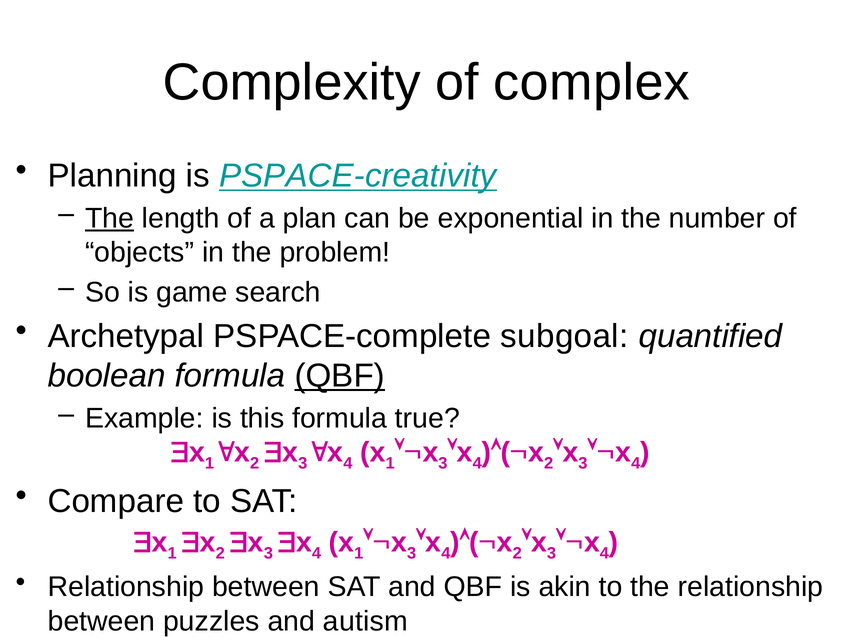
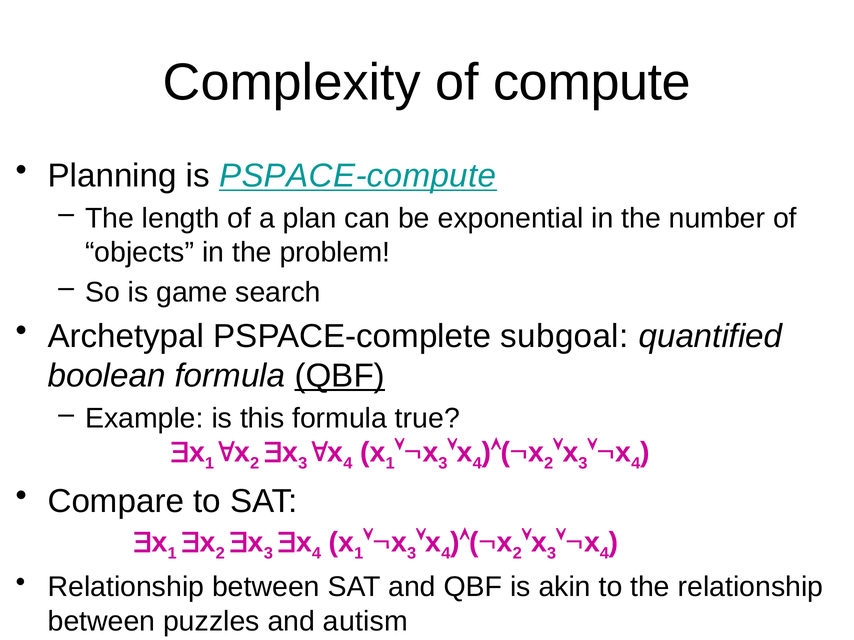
complex: complex -> compute
PSPACE-creativity: PSPACE-creativity -> PSPACE-compute
The at (110, 218) underline: present -> none
